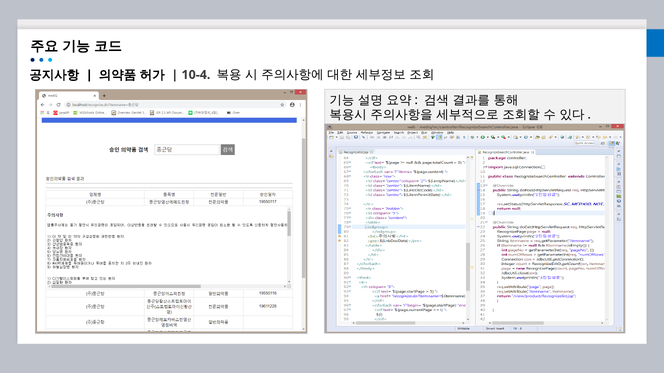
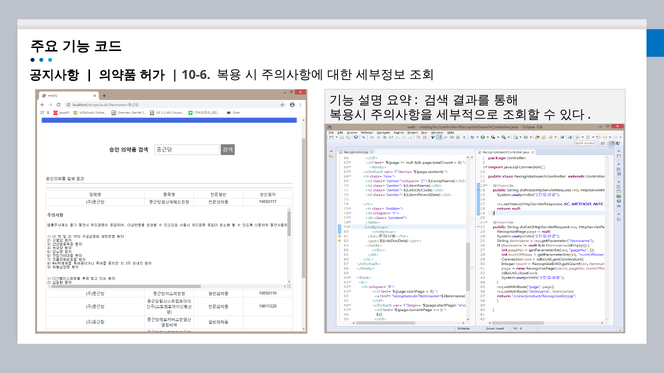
10-4: 10-4 -> 10-6
